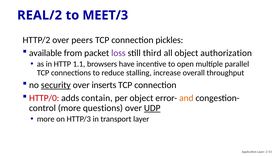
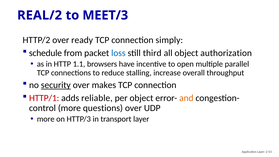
peers: peers -> ready
pickles: pickles -> simply
available: available -> schedule
loss colour: purple -> blue
inserts: inserts -> makes
HTTP/0: HTTP/0 -> HTTP/1
contain: contain -> reliable
UDP underline: present -> none
